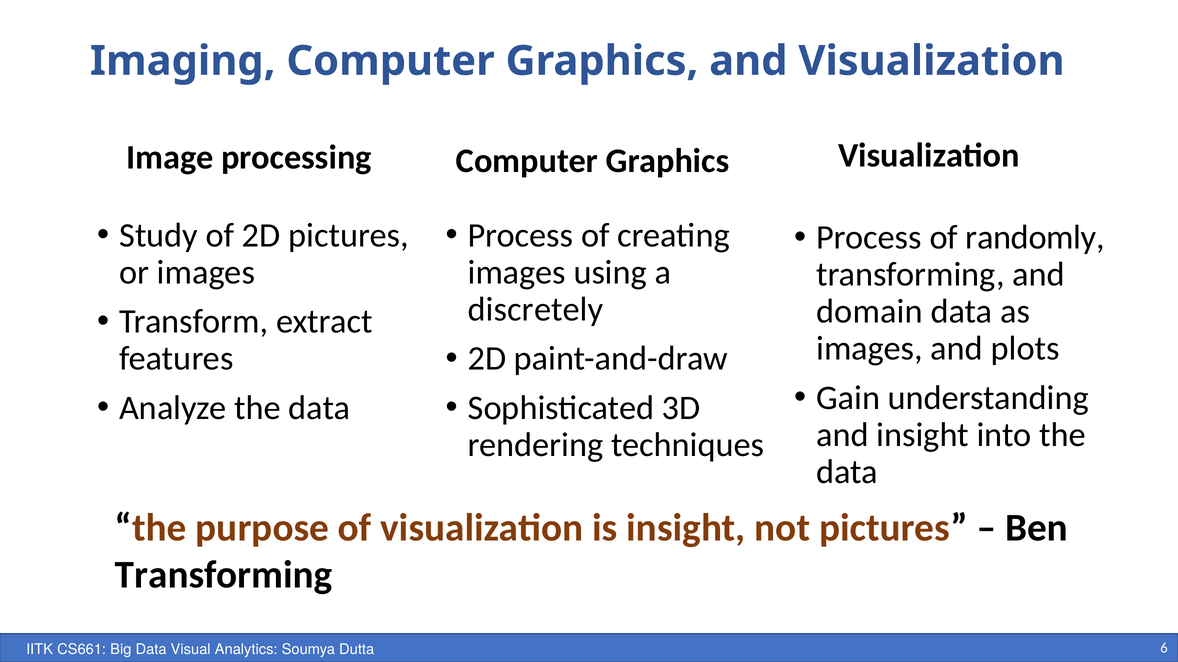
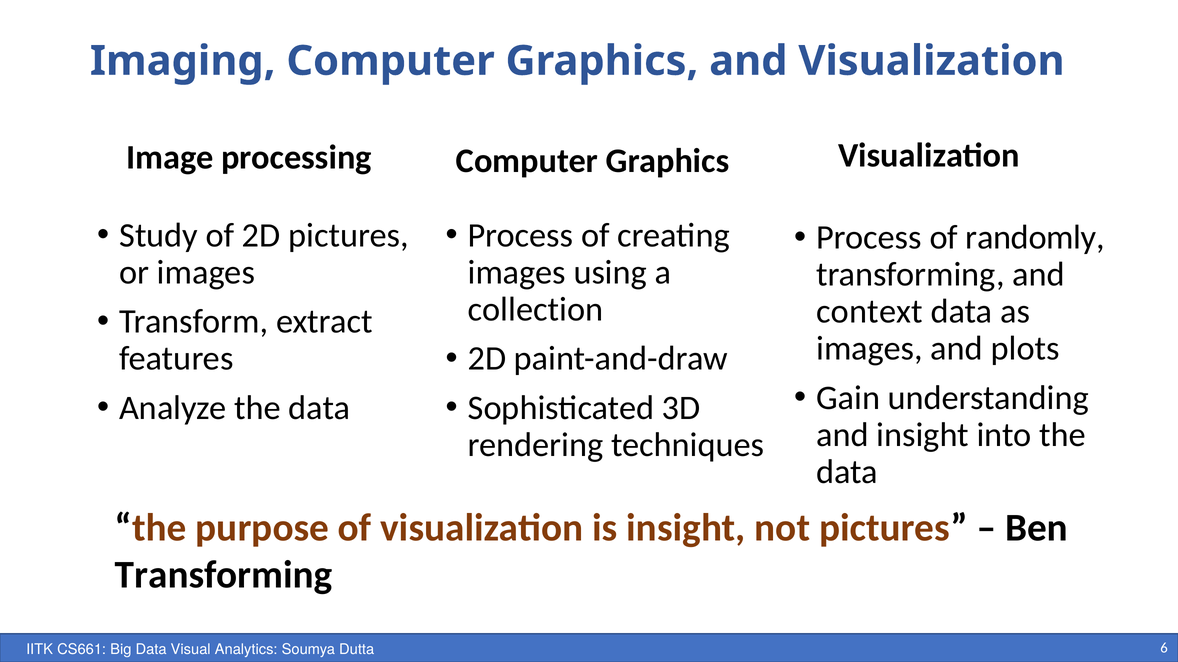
discretely: discretely -> collection
domain: domain -> context
